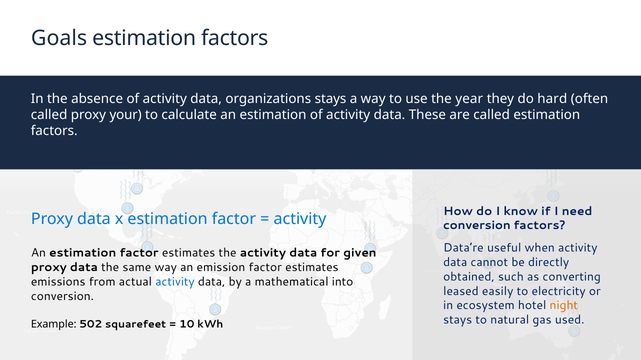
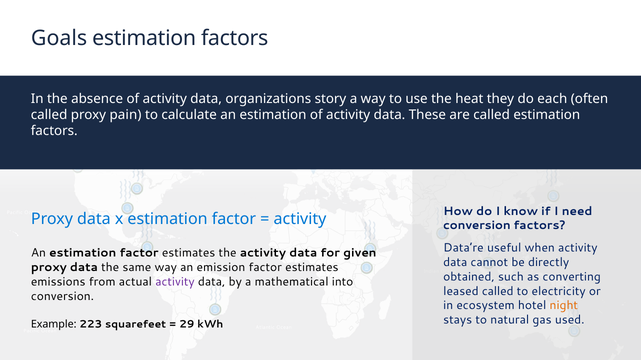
organizations stays: stays -> story
year: year -> heat
hard: hard -> each
your: your -> pain
activity at (175, 282) colour: blue -> purple
leased easily: easily -> called
502: 502 -> 223
10: 10 -> 29
